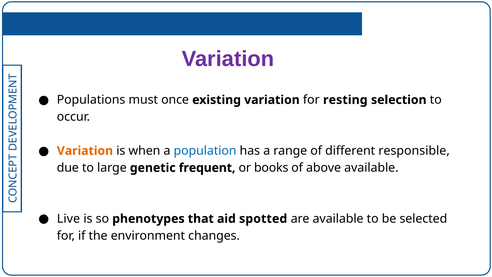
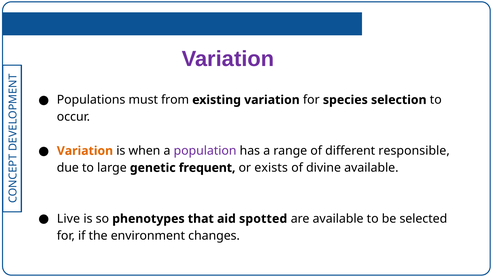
once: once -> from
resting: resting -> species
population colour: blue -> purple
books: books -> exists
above: above -> divine
